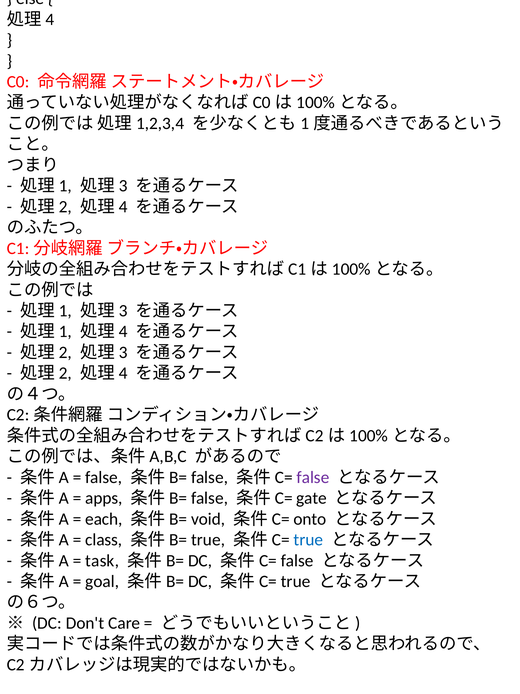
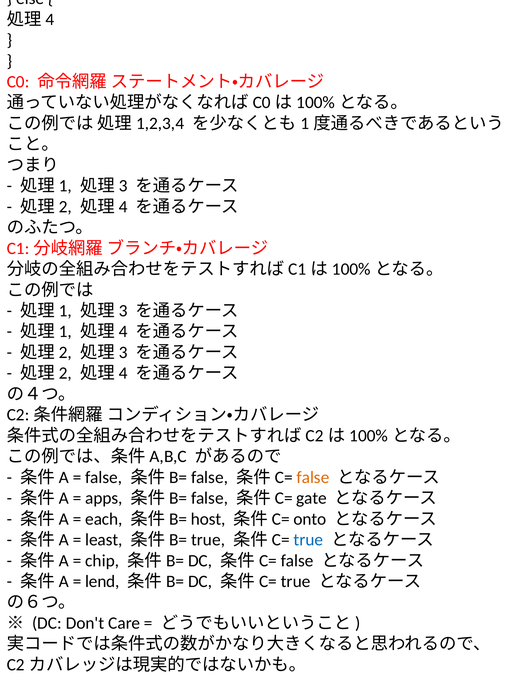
false at (313, 477) colour: purple -> orange
void at (208, 518): void -> host
class: class -> least
task: task -> chip
goal: goal -> lend
